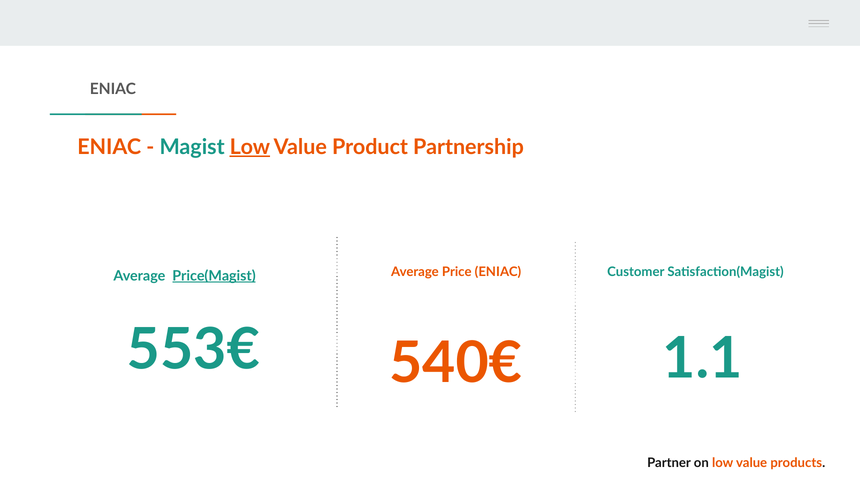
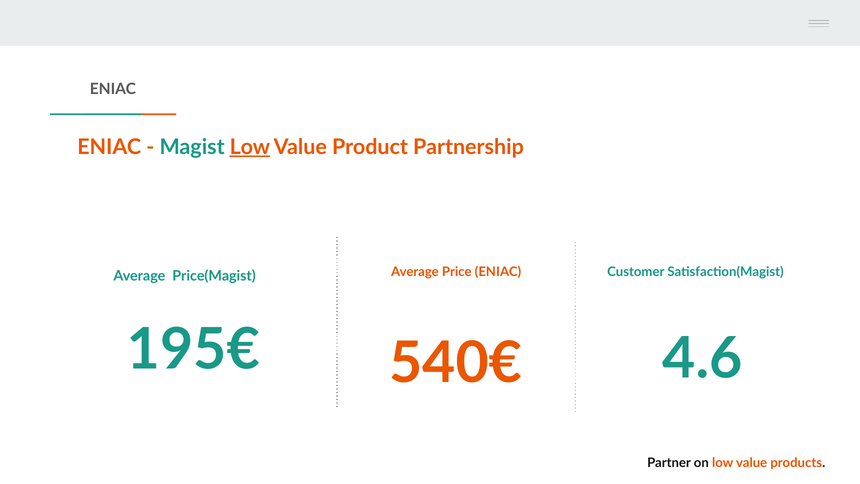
Price(Magist underline: present -> none
553€: 553€ -> 195€
1.1: 1.1 -> 4.6
